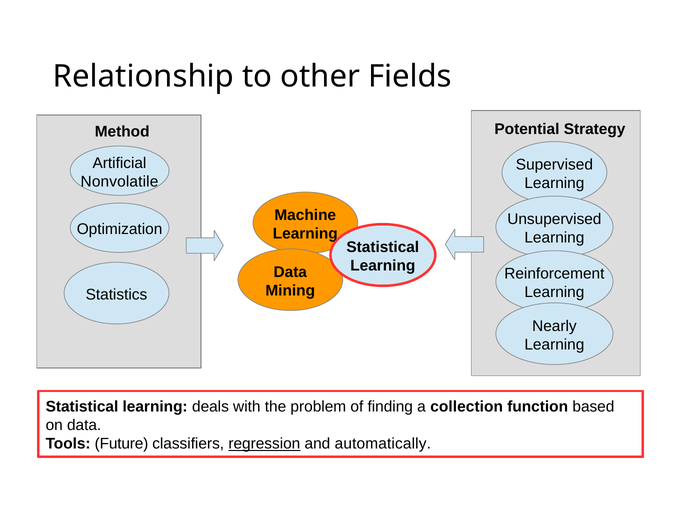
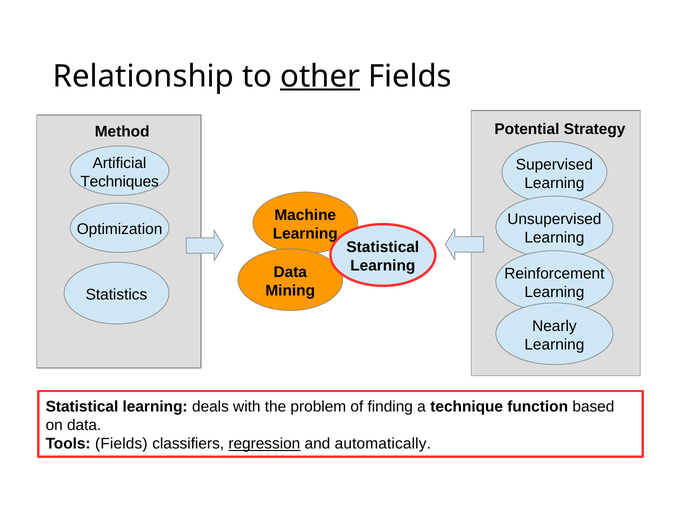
other underline: none -> present
Nonvolatile: Nonvolatile -> Techniques
collection: collection -> technique
Tools Future: Future -> Fields
